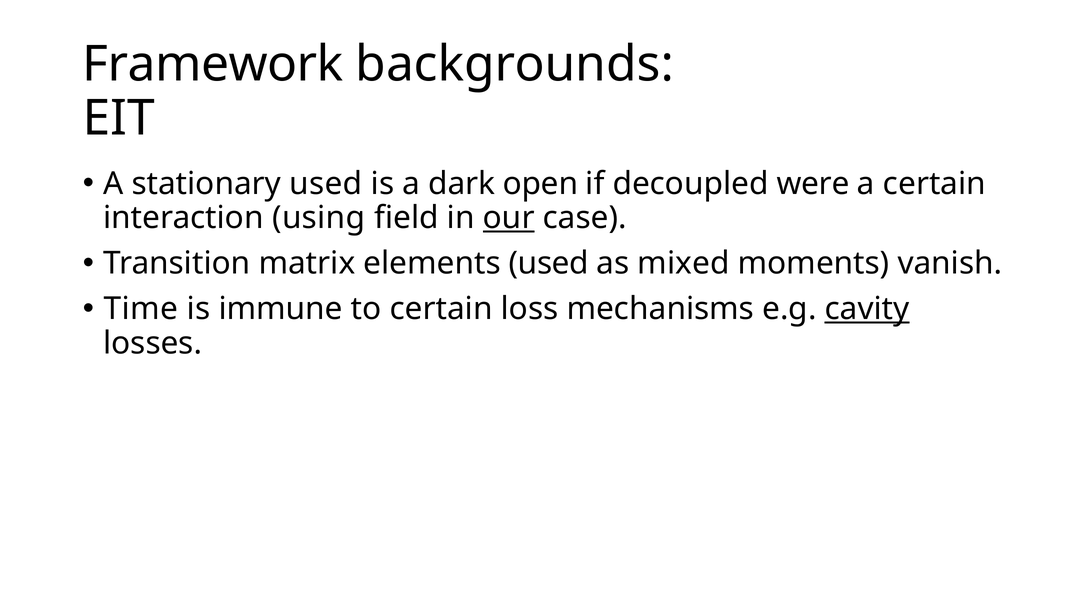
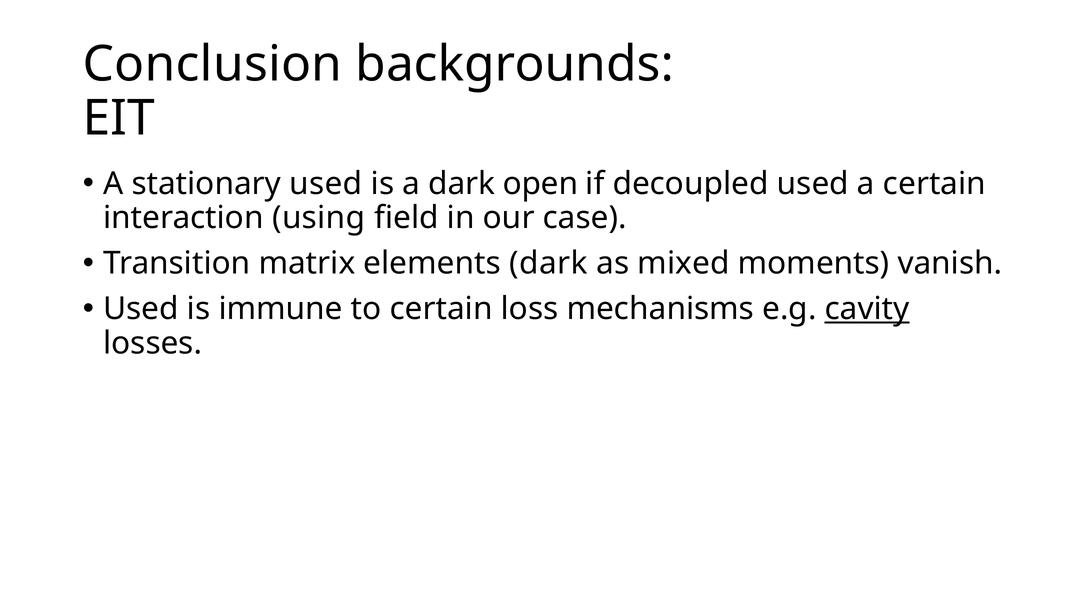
Framework: Framework -> Conclusion
decoupled were: were -> used
our underline: present -> none
elements used: used -> dark
Time at (141, 309): Time -> Used
